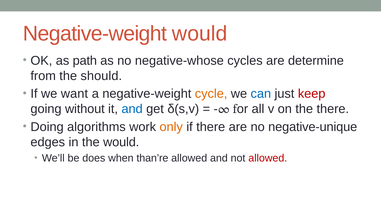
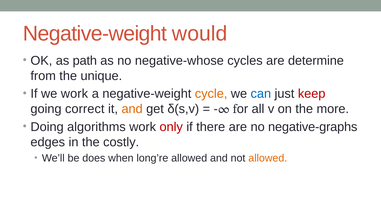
should: should -> unique
we want: want -> work
without: without -> correct
and at (132, 109) colour: blue -> orange
the there: there -> more
only colour: orange -> red
negative-unique: negative-unique -> negative-graphs
the would: would -> costly
than’re: than’re -> long’re
allowed at (268, 158) colour: red -> orange
